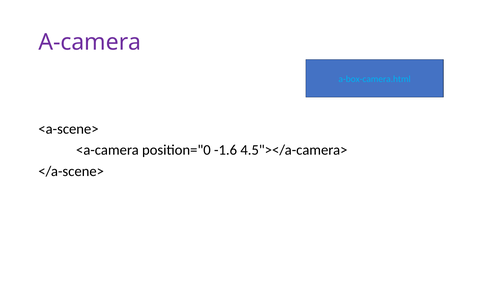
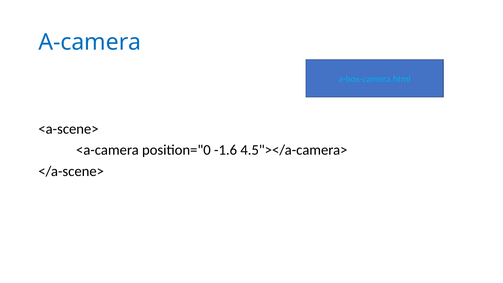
A-camera colour: purple -> blue
